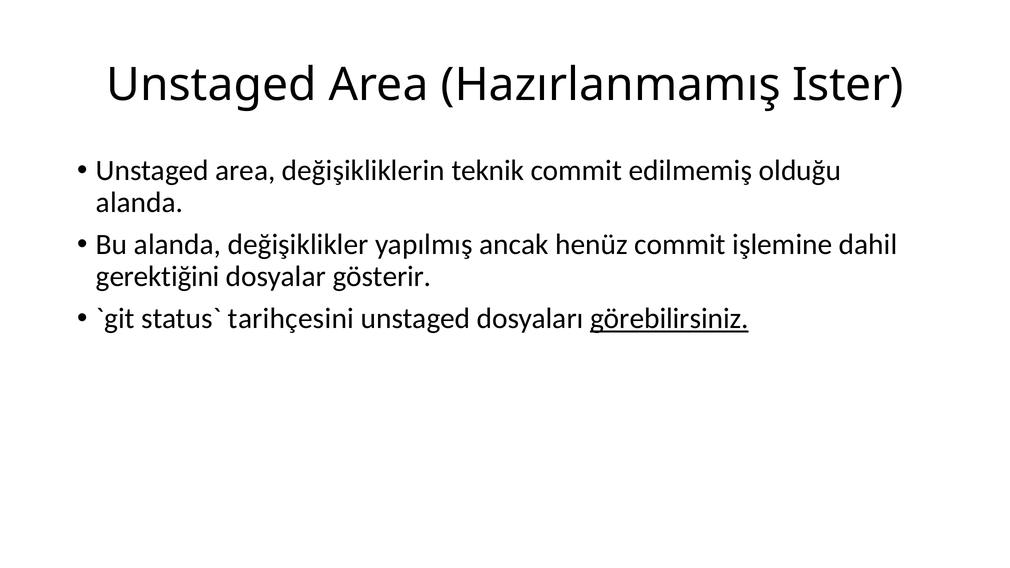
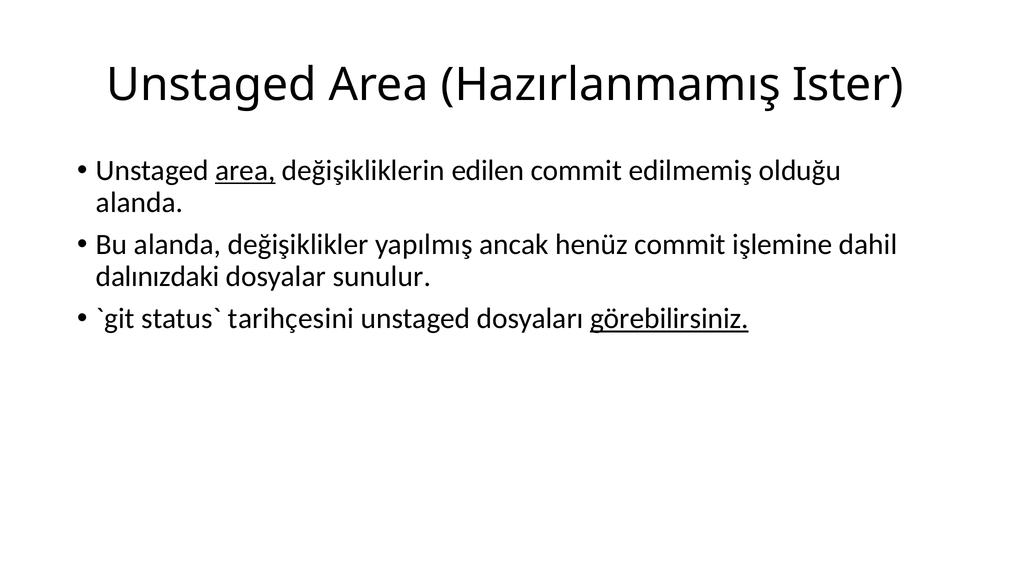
area at (245, 171) underline: none -> present
teknik: teknik -> edilen
gerektiğini: gerektiğini -> dalınızdaki
gösterir: gösterir -> sunulur
